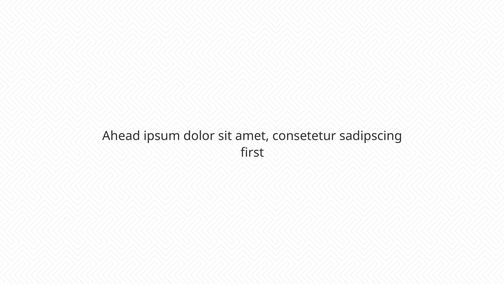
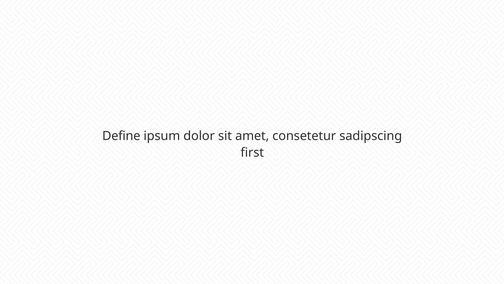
Ahead: Ahead -> Define
